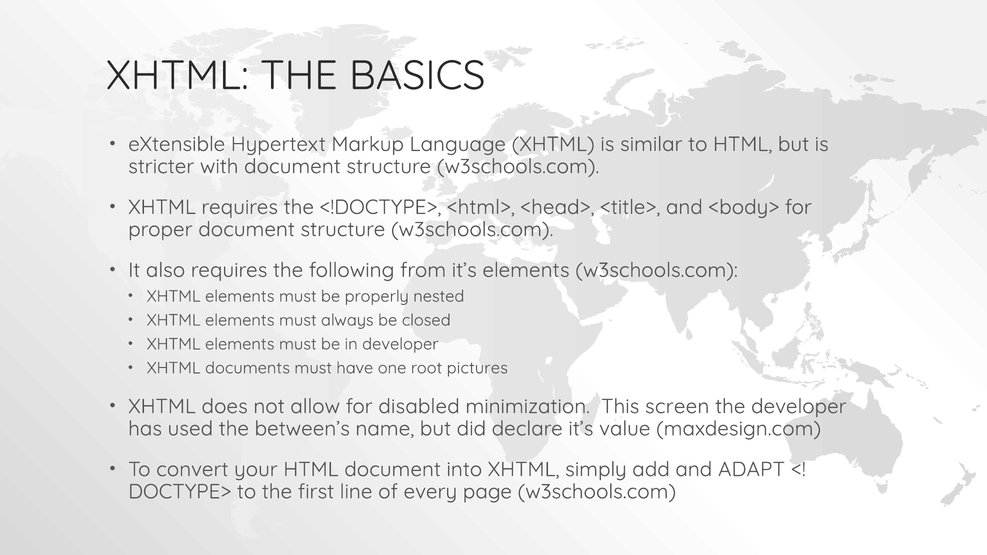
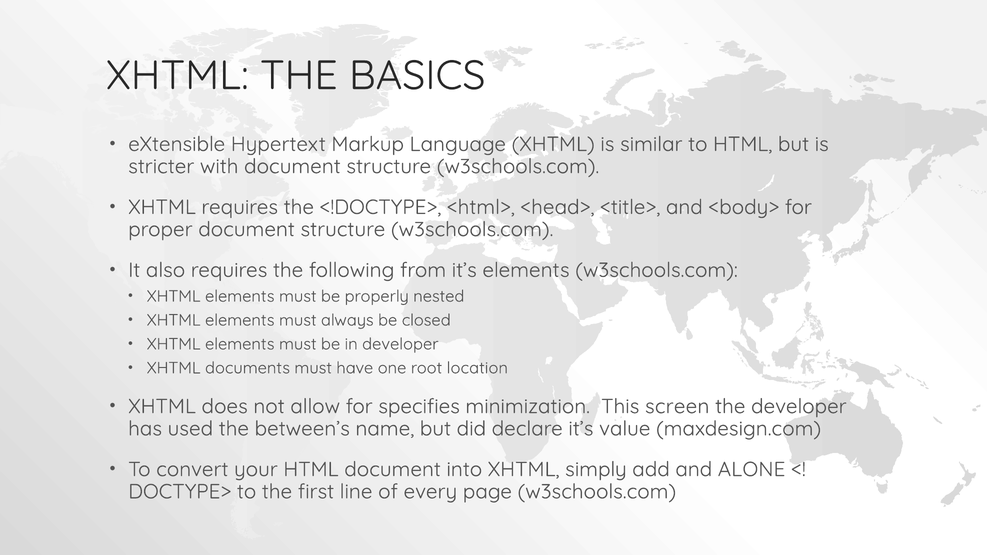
pictures: pictures -> location
disabled: disabled -> specifies
ADAPT: ADAPT -> ALONE
